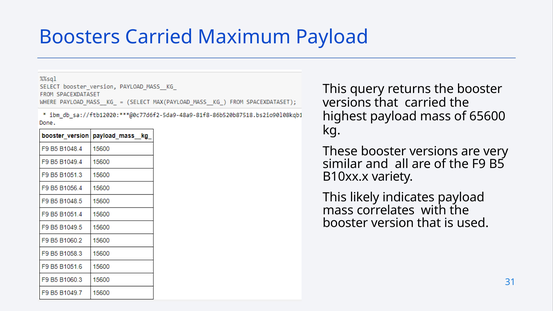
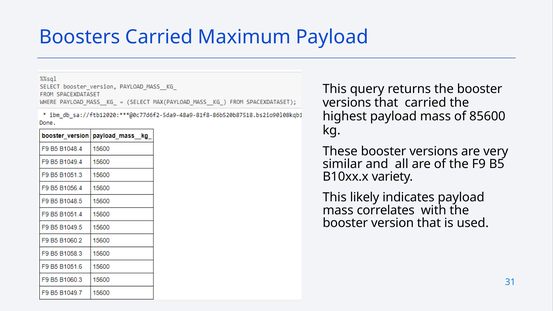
65600: 65600 -> 85600
